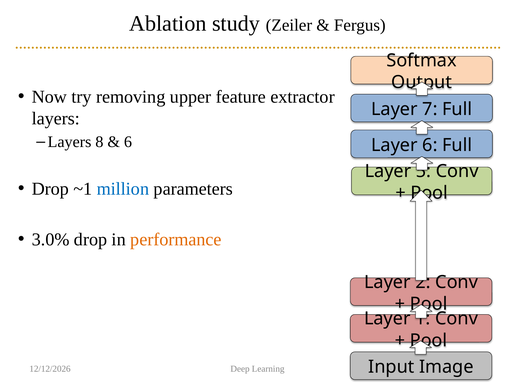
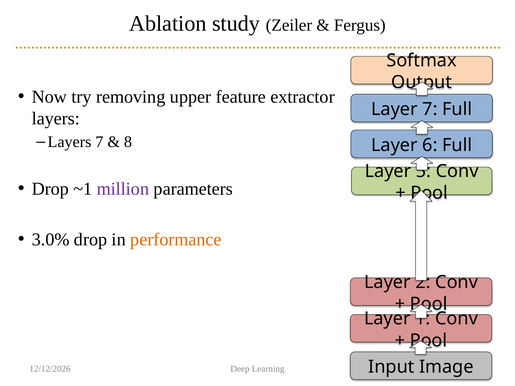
Layers 8: 8 -> 7
6 at (128, 142): 6 -> 8
million colour: blue -> purple
